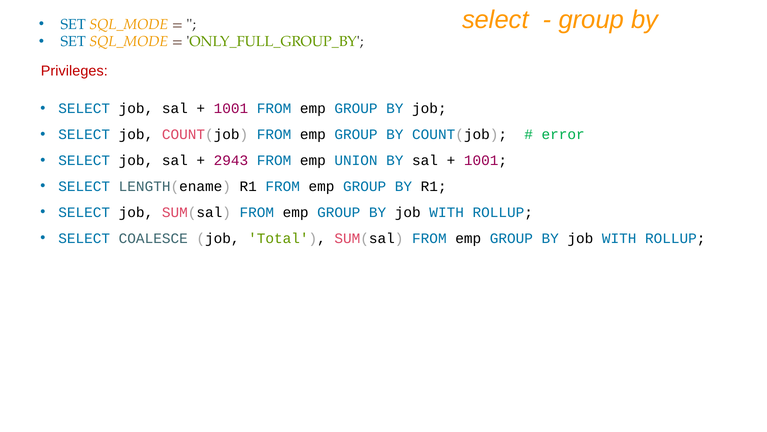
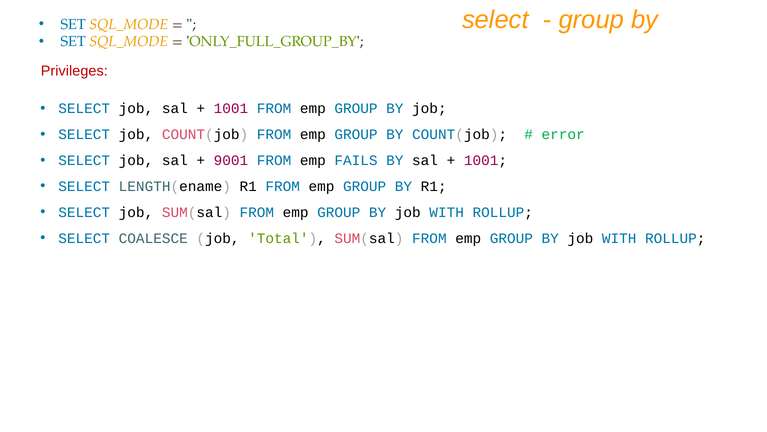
2943: 2943 -> 9001
UNION: UNION -> FAILS
